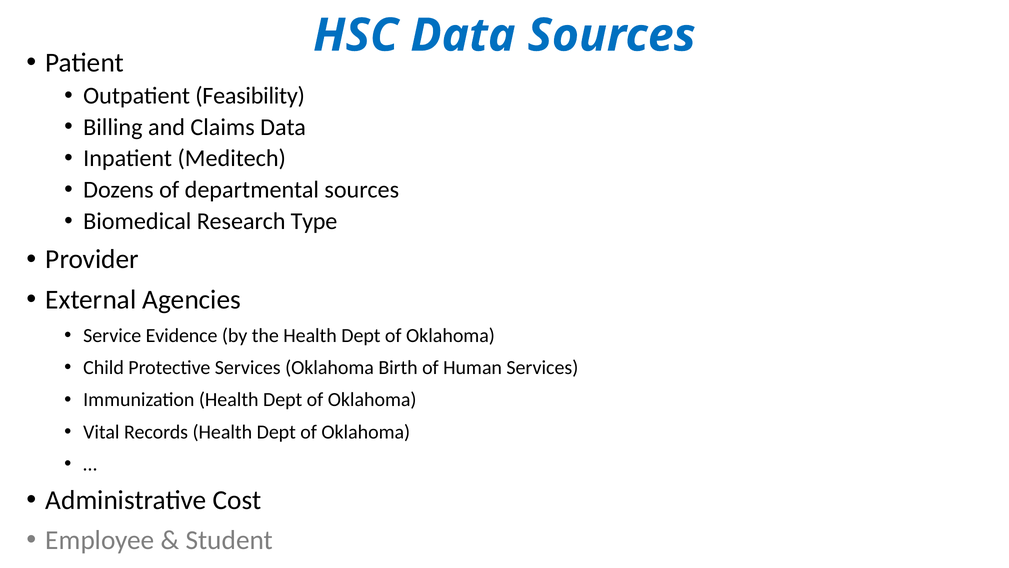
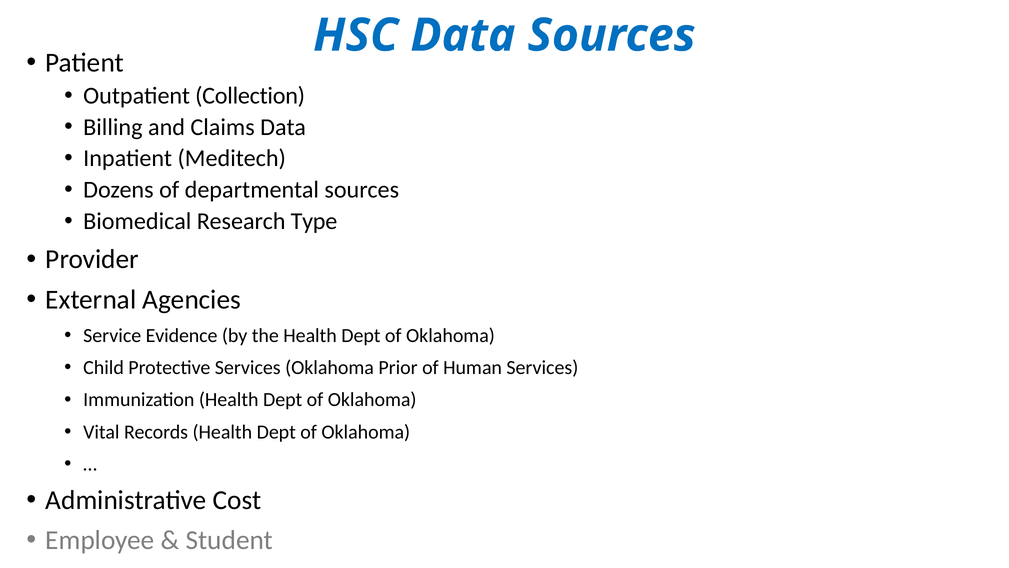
Feasibility: Feasibility -> Collection
Birth: Birth -> Prior
